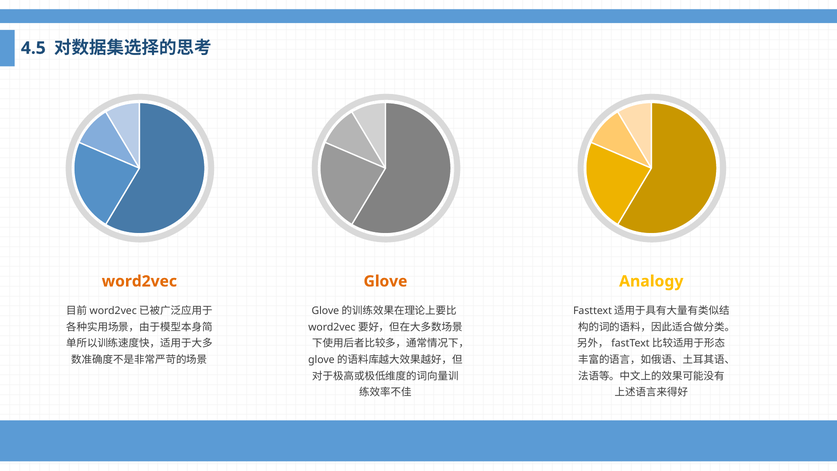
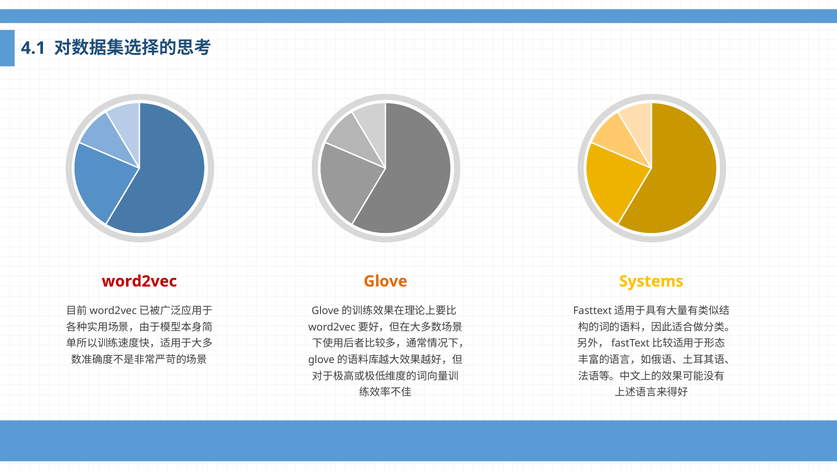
4.5: 4.5 -> 4.1
word2vec colour: orange -> red
Analogy: Analogy -> Systems
